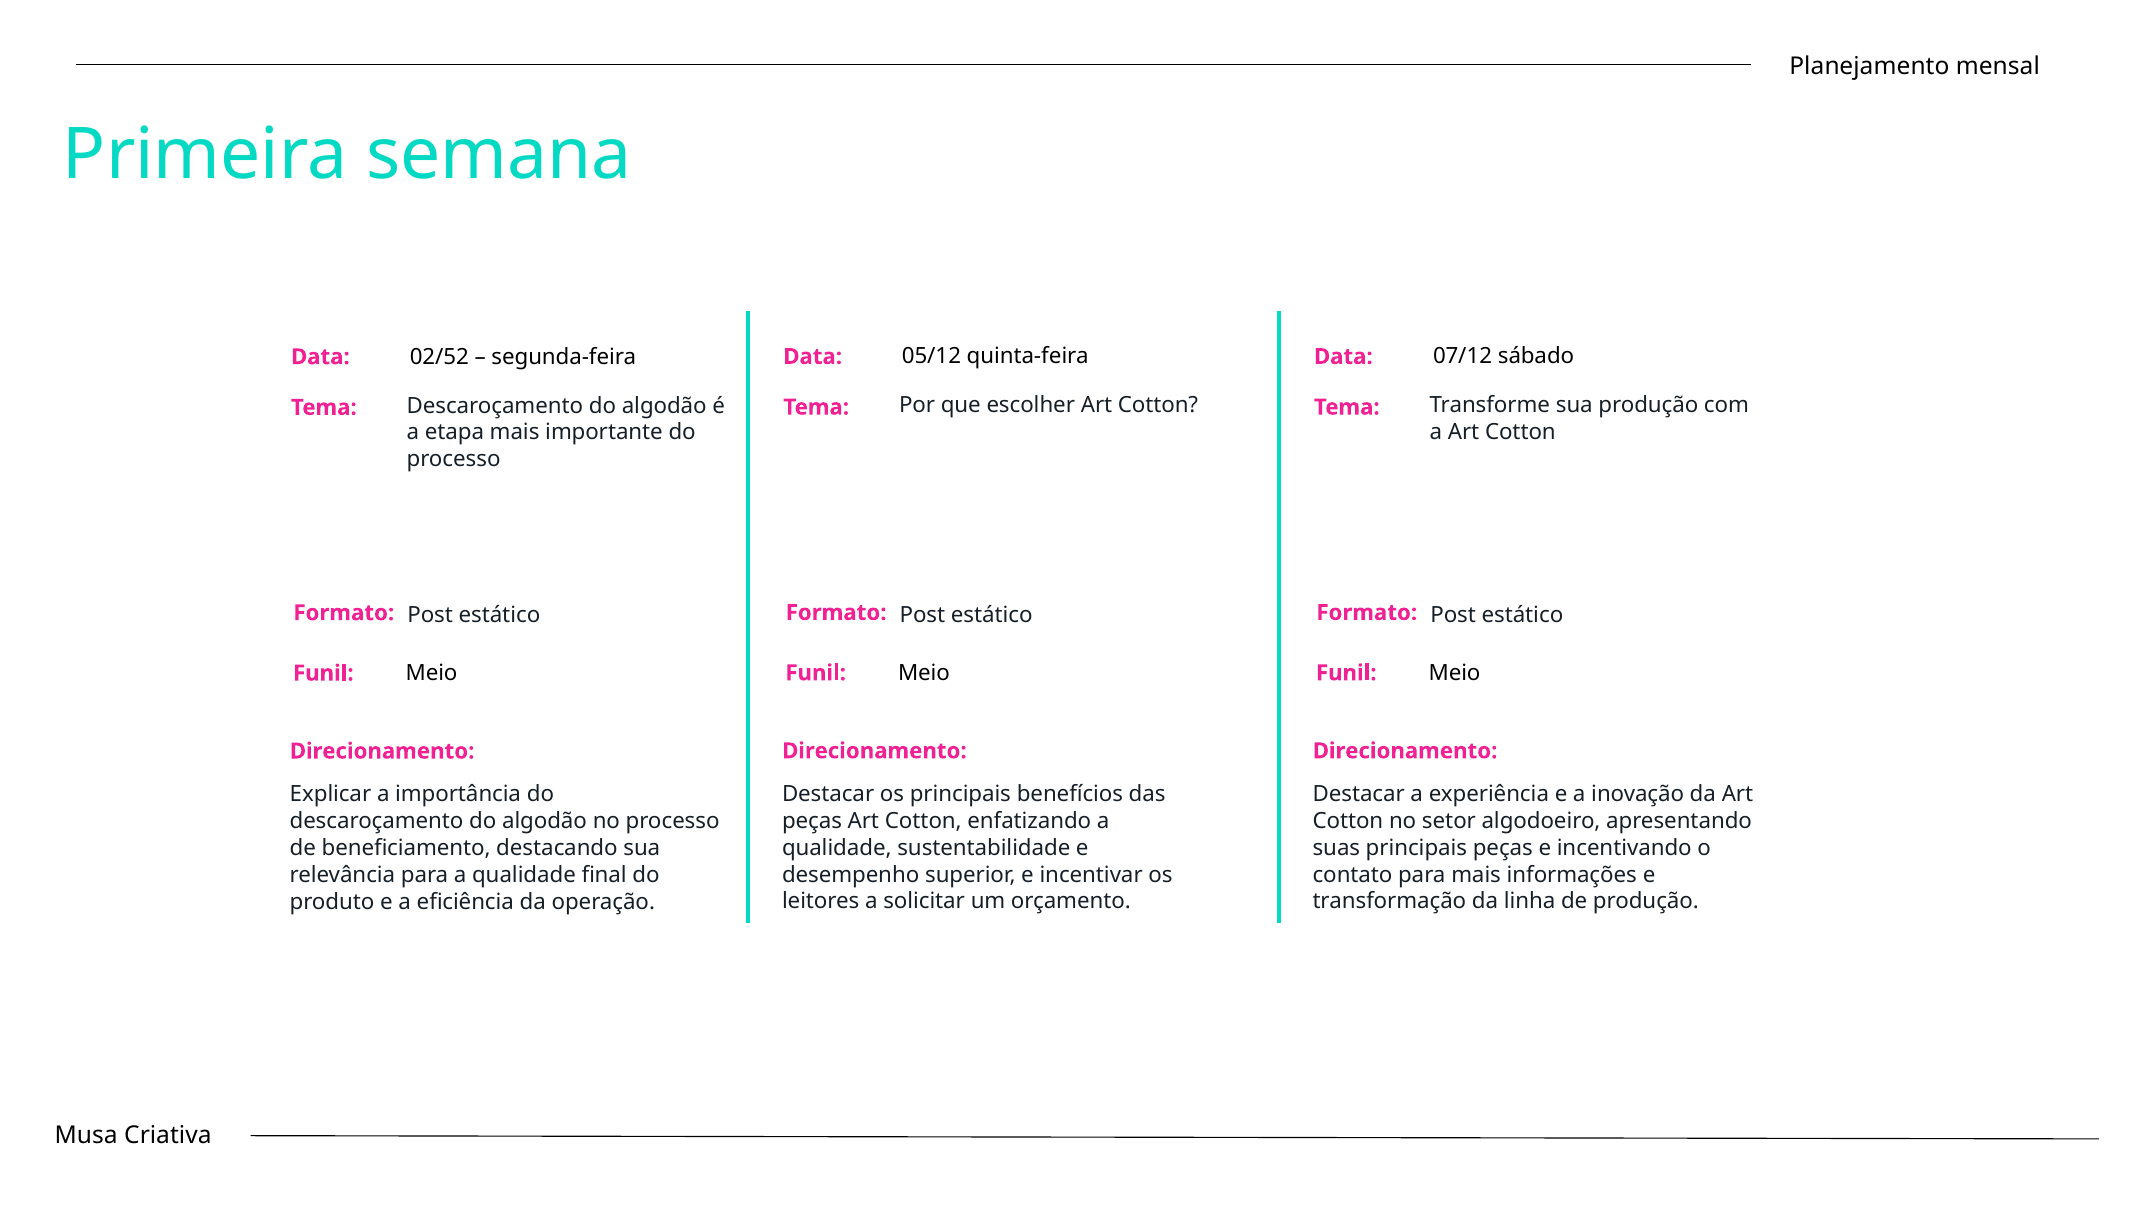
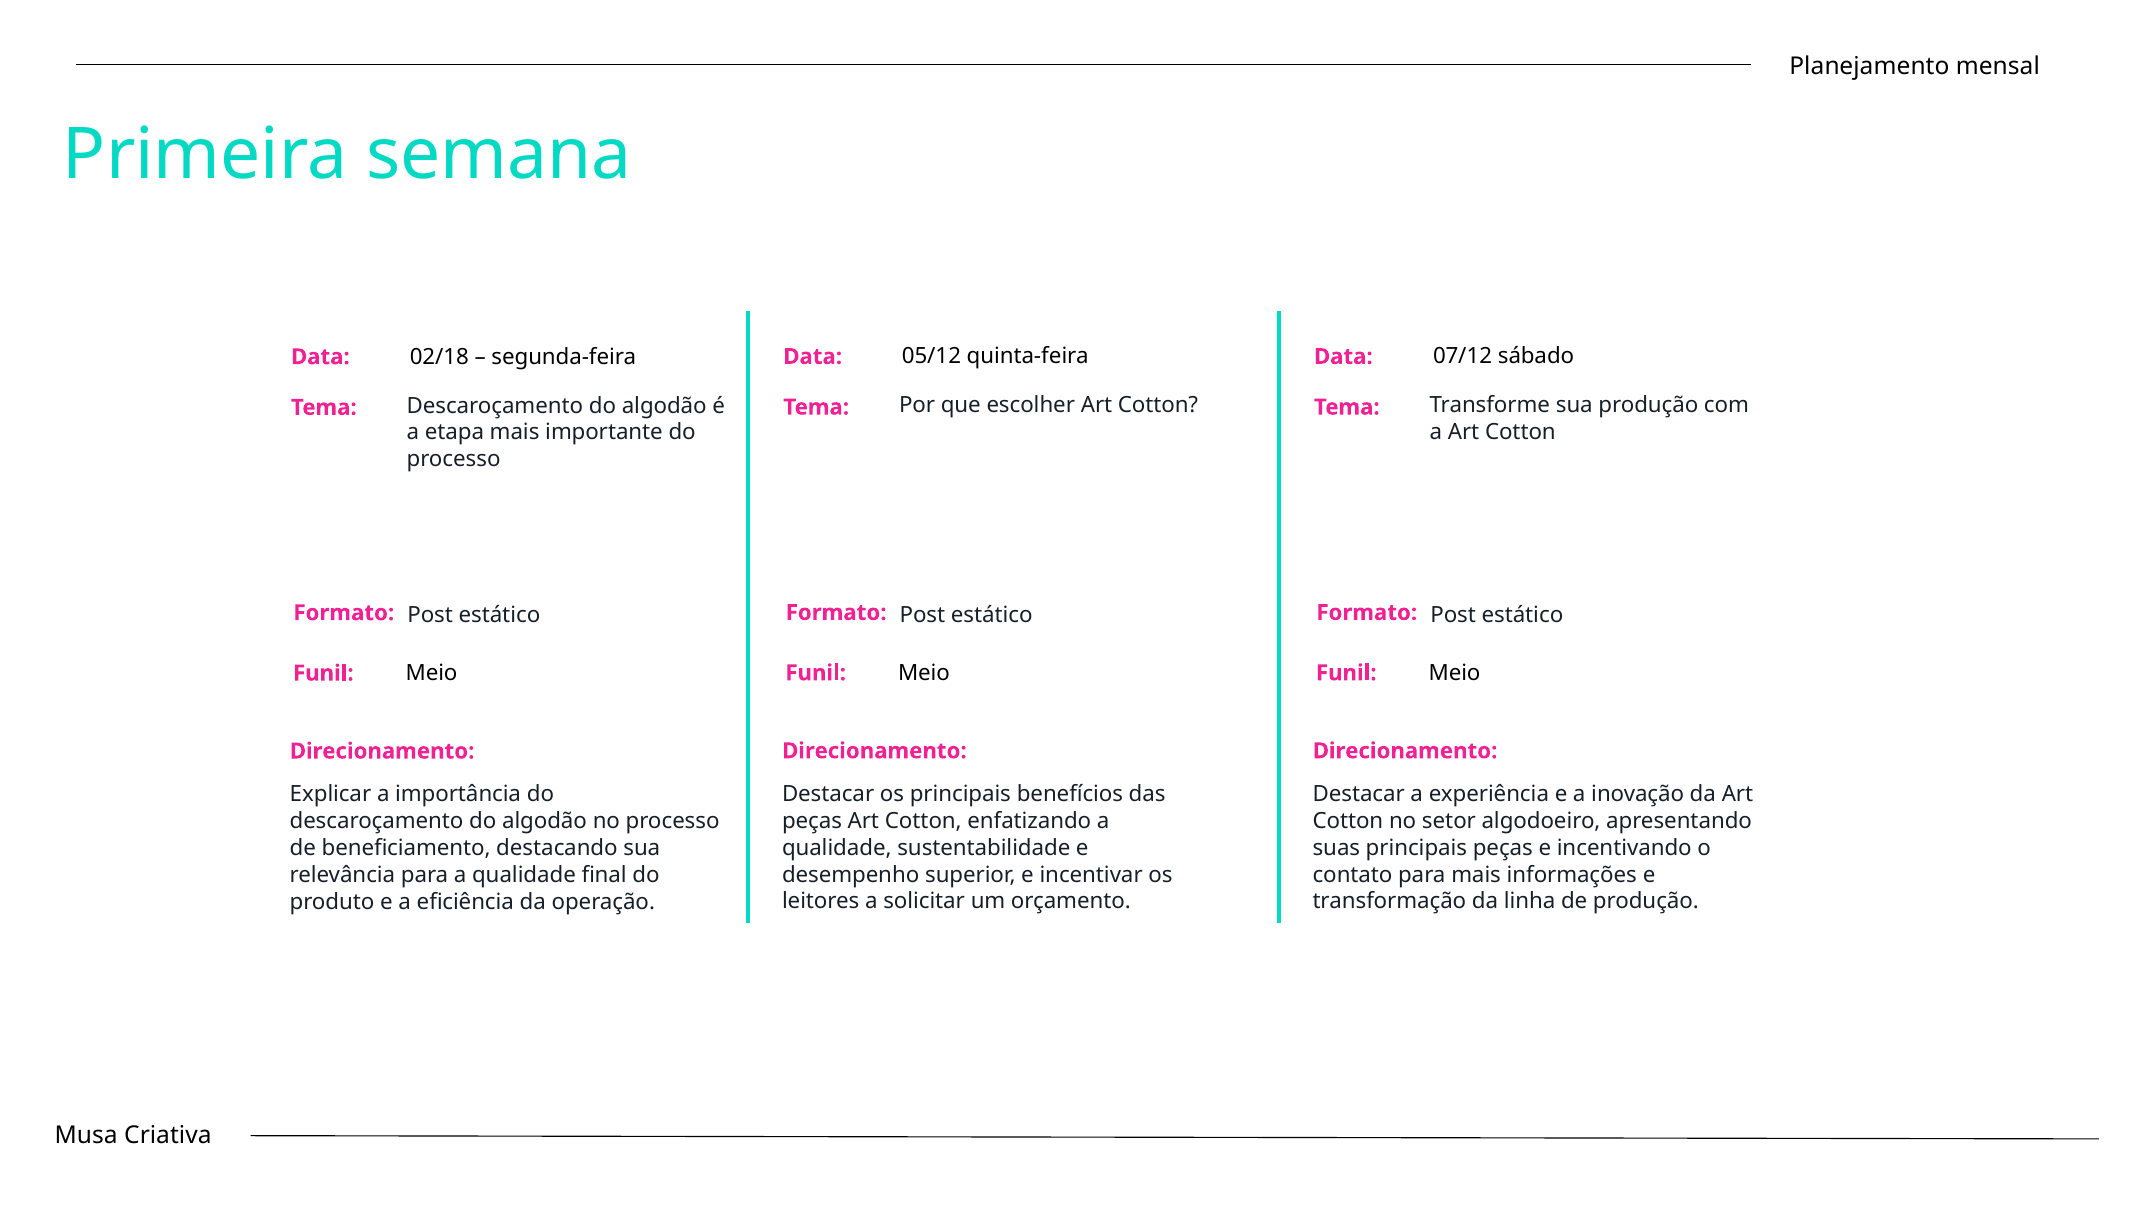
02/52: 02/52 -> 02/18
